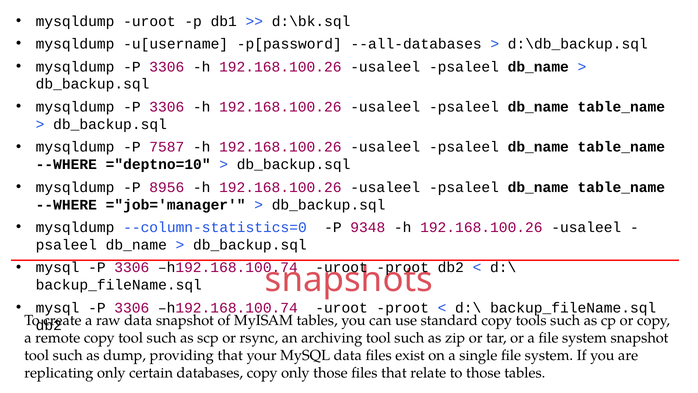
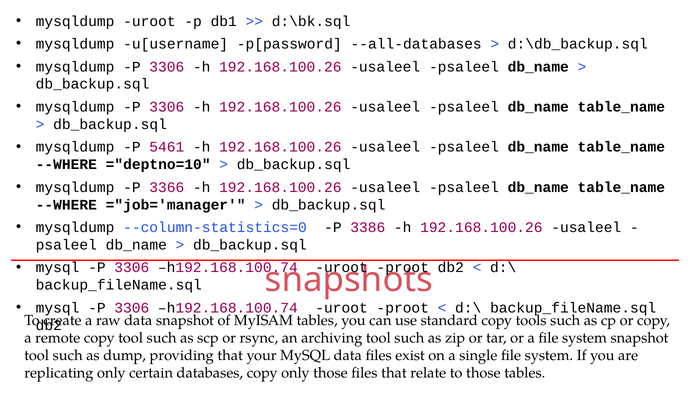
7587: 7587 -> 5461
8956: 8956 -> 3366
9348: 9348 -> 3386
